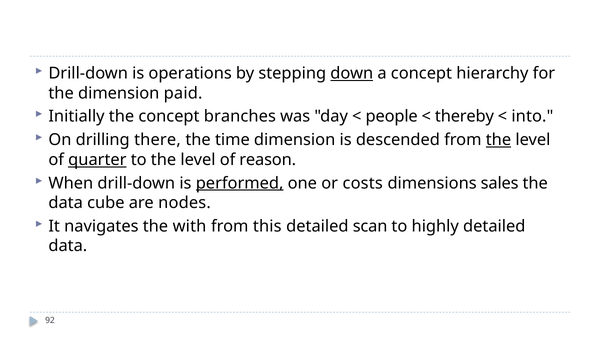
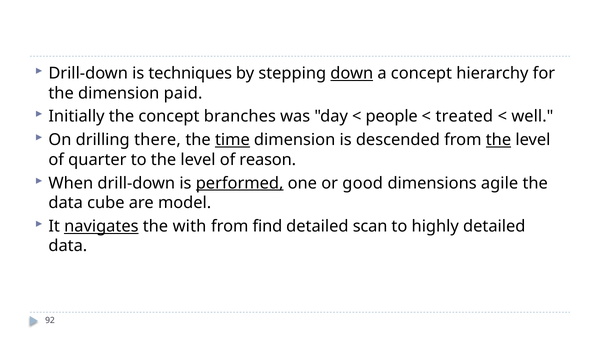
operations: operations -> techniques
thereby: thereby -> treated
into: into -> well
time underline: none -> present
quarter underline: present -> none
costs: costs -> good
sales: sales -> agile
nodes: nodes -> model
navigates underline: none -> present
this: this -> find
